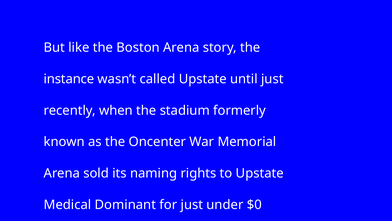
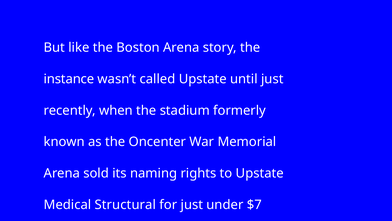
Dominant: Dominant -> Structural
$0: $0 -> $7
